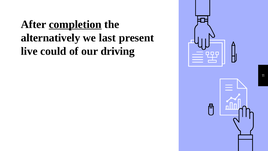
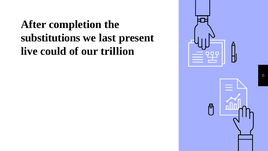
completion underline: present -> none
alternatively: alternatively -> substitutions
driving: driving -> trillion
